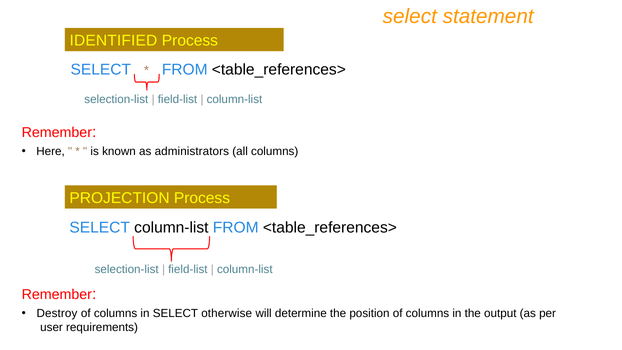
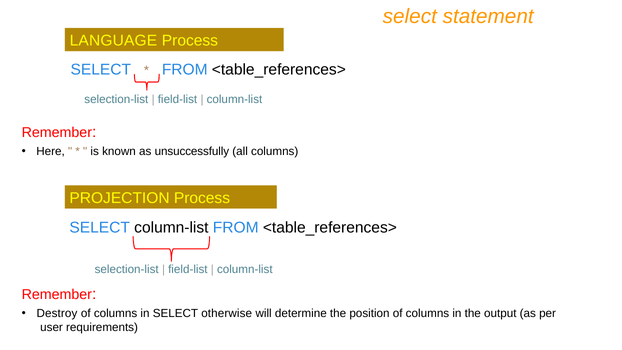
IDENTIFIED: IDENTIFIED -> LANGUAGE
administrators: administrators -> unsuccessfully
